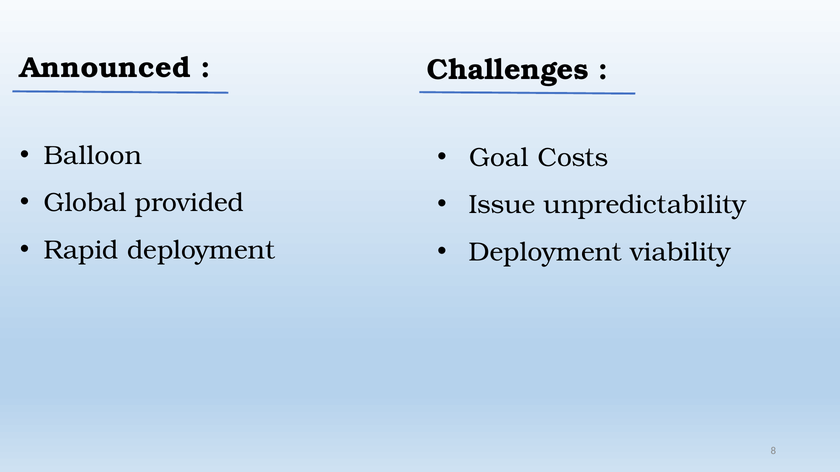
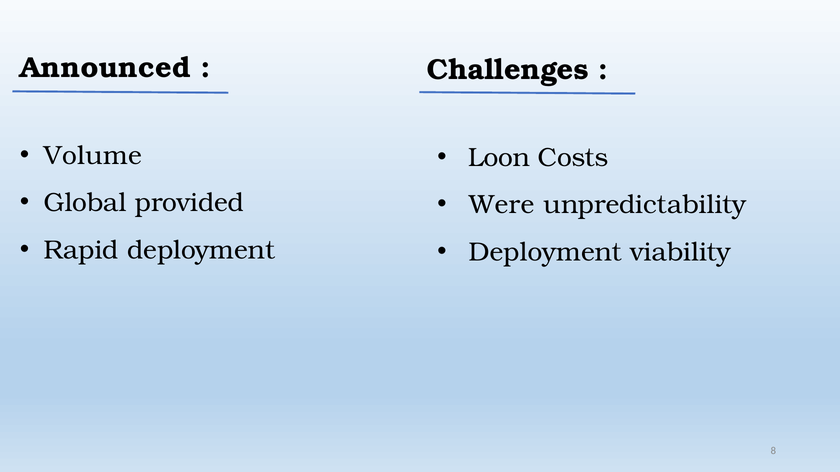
Balloon: Balloon -> Volume
Goal: Goal -> Loon
Issue: Issue -> Were
